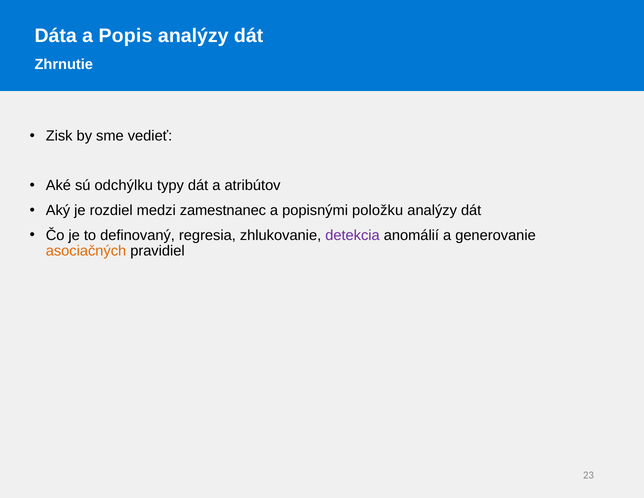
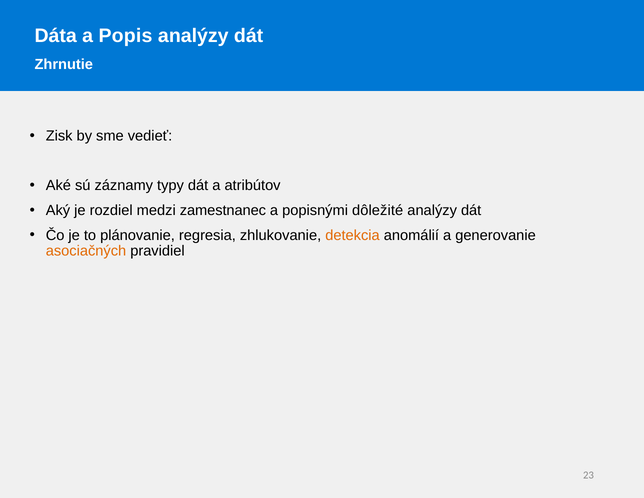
odchýlku: odchýlku -> záznamy
položku: položku -> dôležité
definovaný: definovaný -> plánovanie
detekcia colour: purple -> orange
